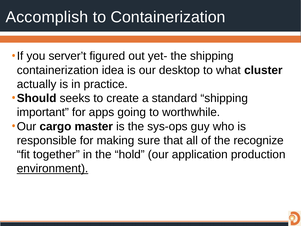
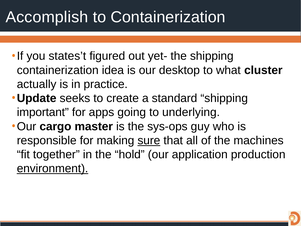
server’t: server’t -> states’t
Should: Should -> Update
worthwhile: worthwhile -> underlying
sure underline: none -> present
recognize: recognize -> machines
